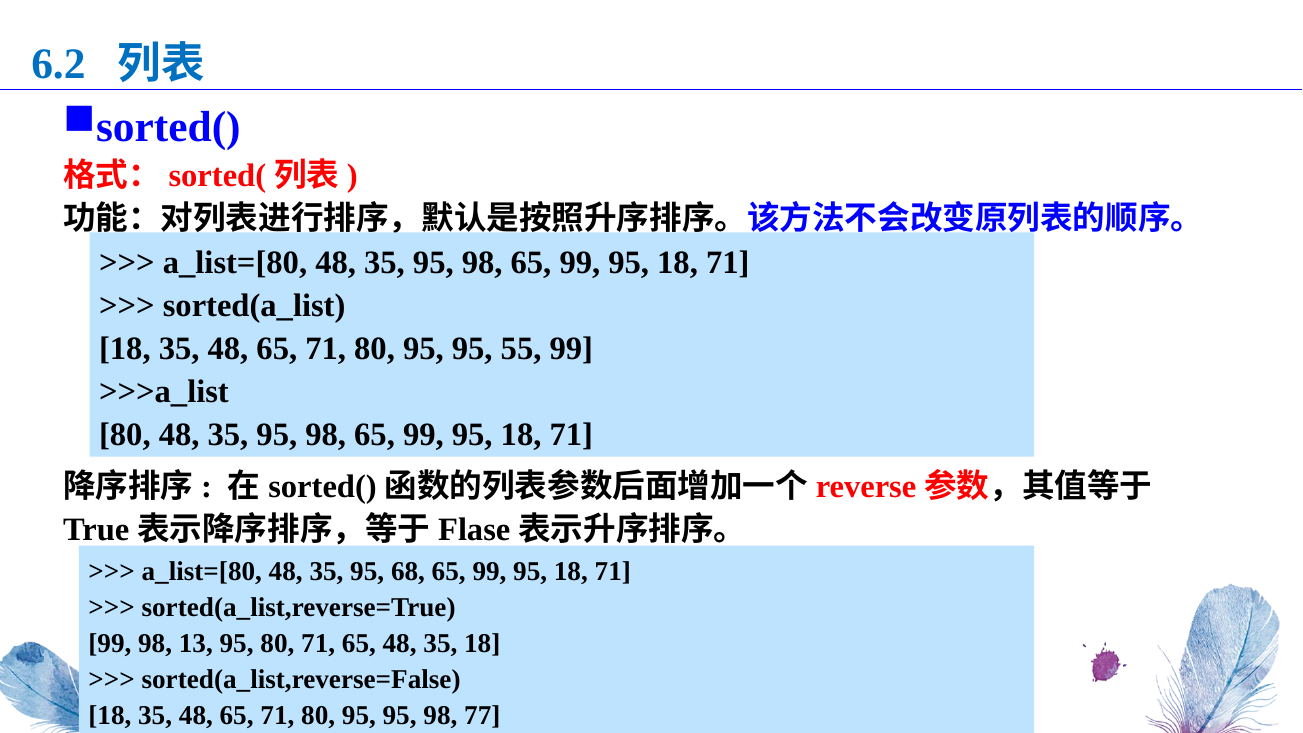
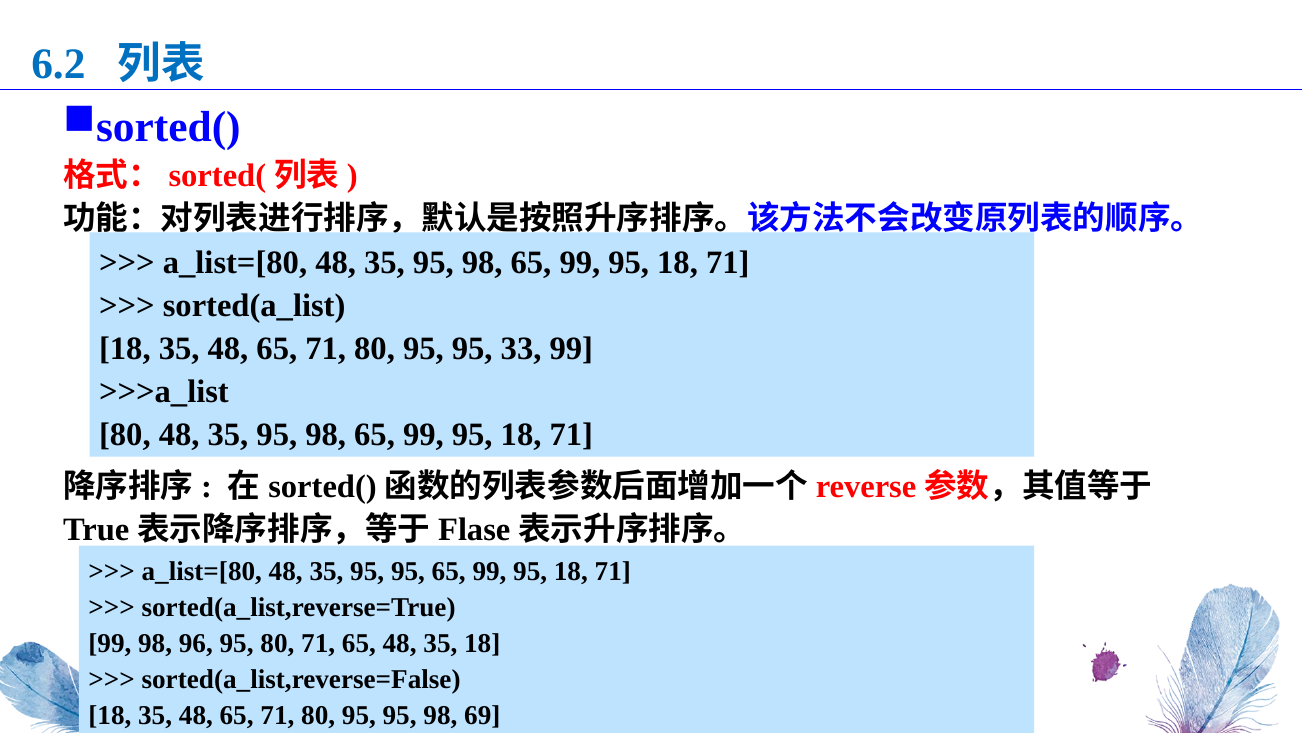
55: 55 -> 33
35 95 68: 68 -> 95
13: 13 -> 96
77: 77 -> 69
